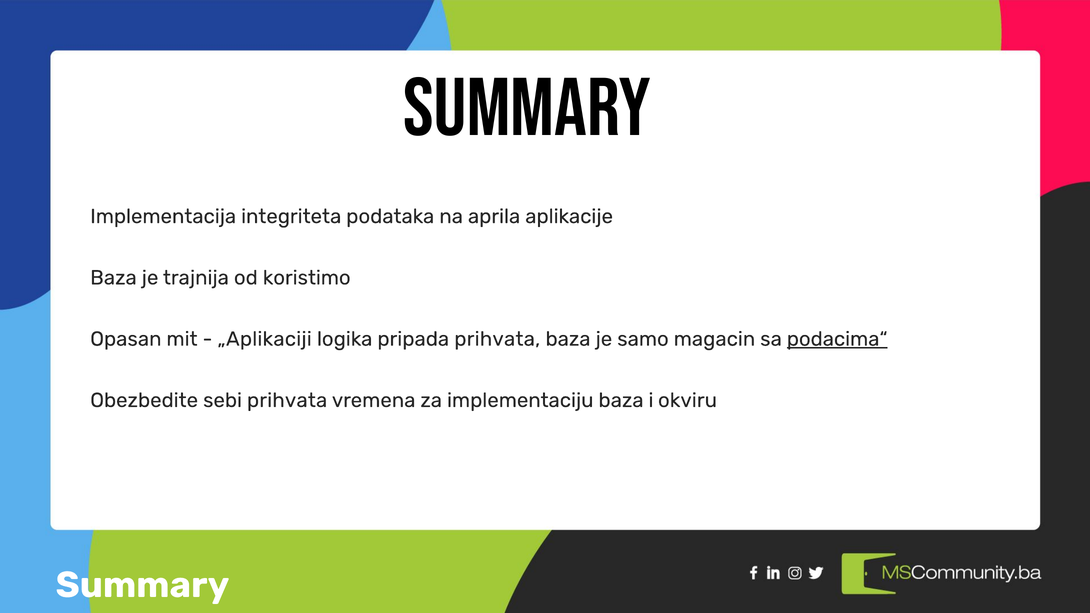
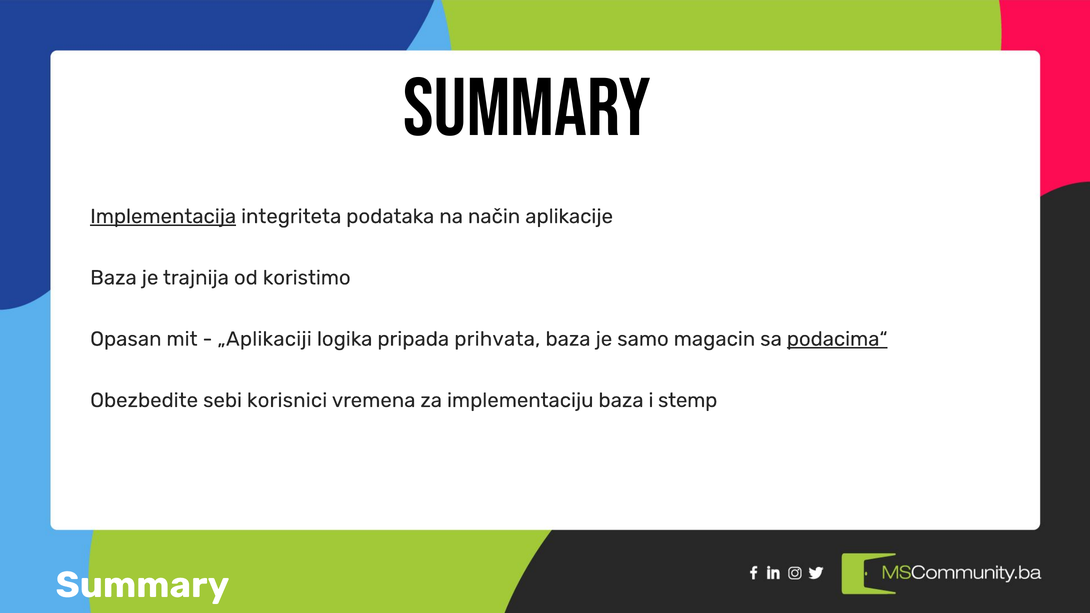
Implementacija underline: none -> present
aprila: aprila -> način
sebi prihvata: prihvata -> korisnici
okviru: okviru -> stemp
